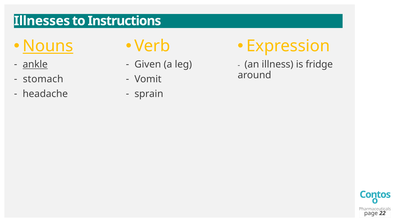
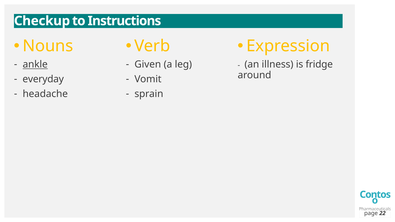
Illnesses: Illnesses -> Checkup
Nouns underline: present -> none
stomach: stomach -> everyday
